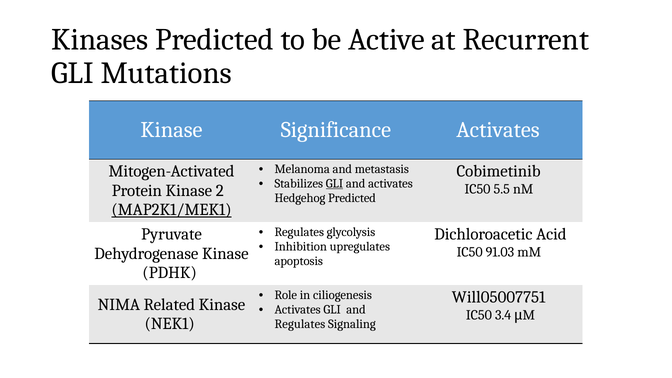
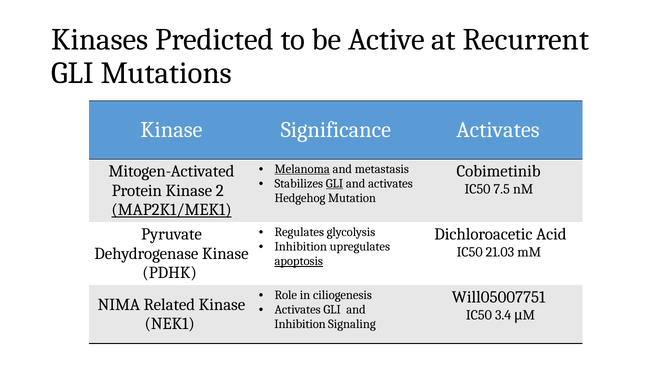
Melanoma underline: none -> present
5.5: 5.5 -> 7.5
Hedgehog Predicted: Predicted -> Mutation
91.03: 91.03 -> 21.03
apoptosis underline: none -> present
Regulates at (300, 324): Regulates -> Inhibition
